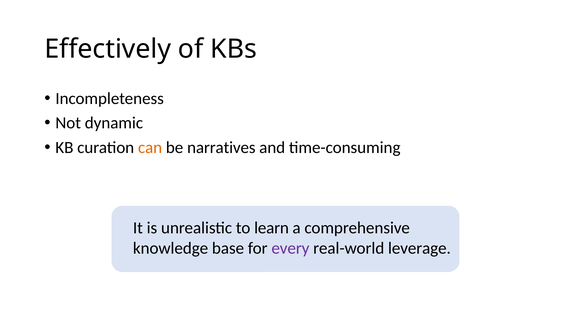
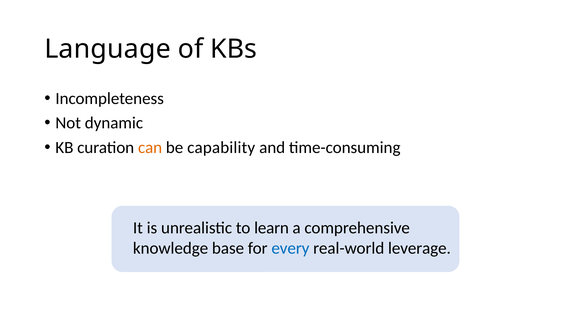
Effectively: Effectively -> Language
narratives: narratives -> capability
every colour: purple -> blue
